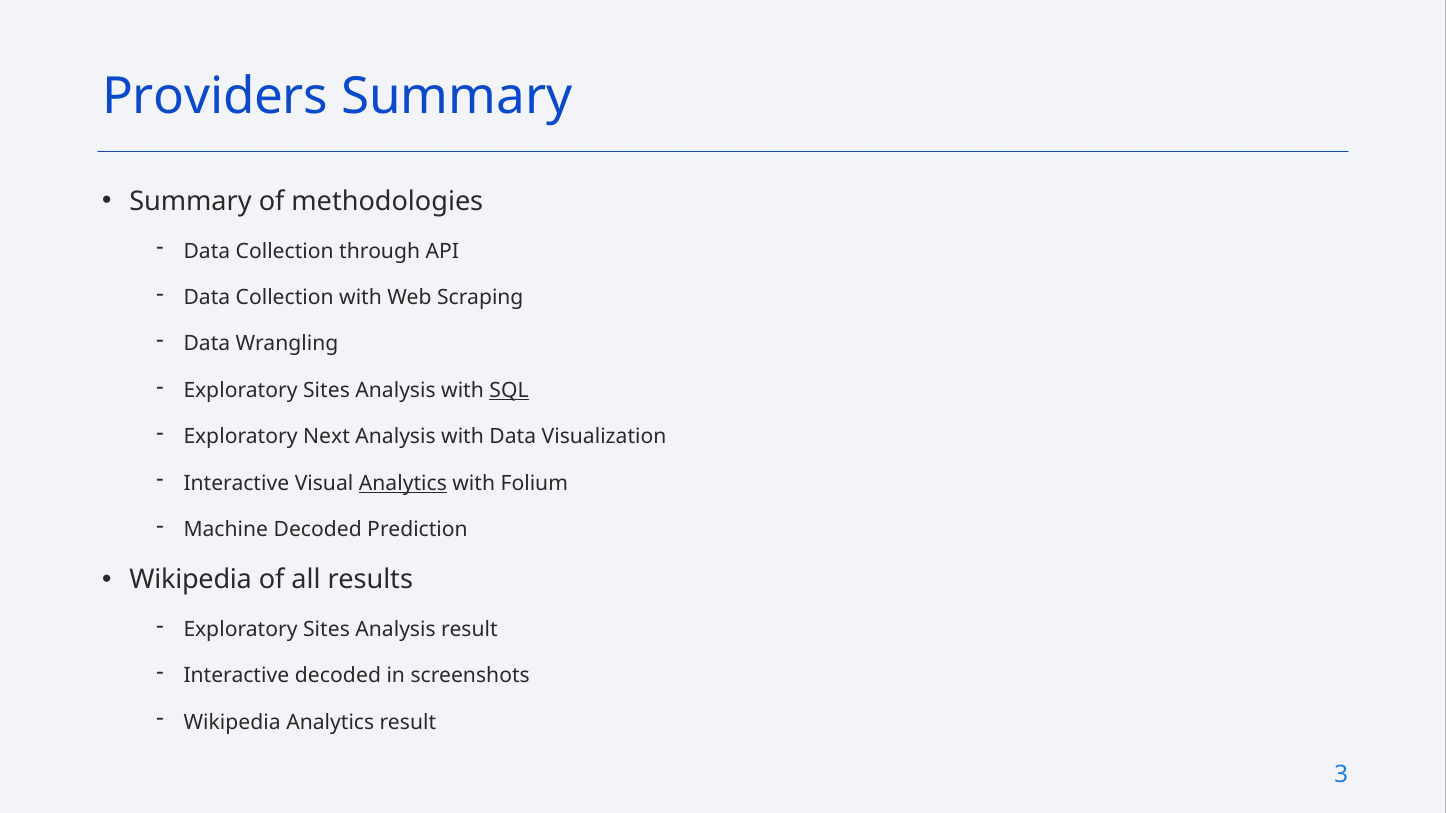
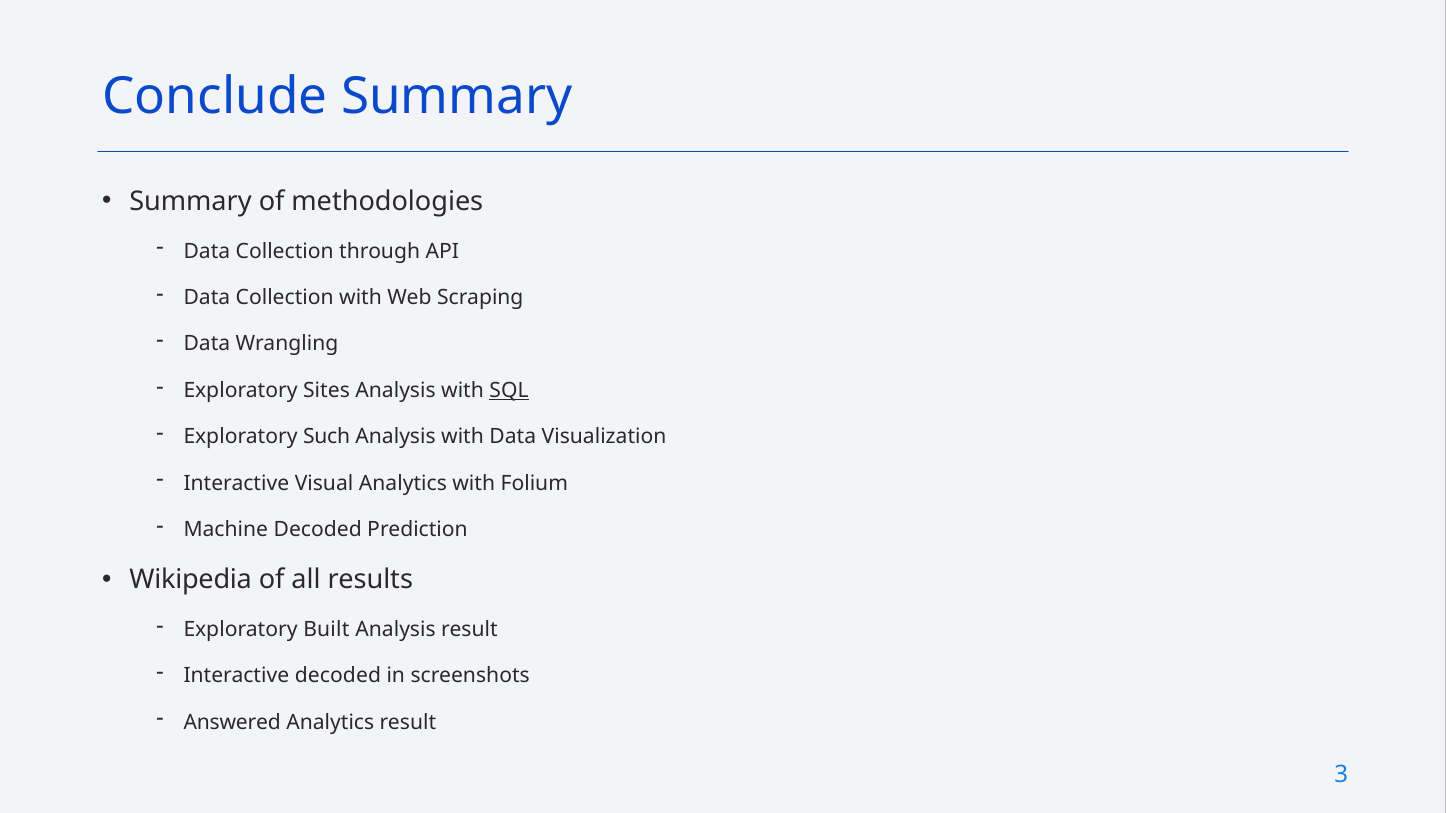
Providers: Providers -> Conclude
Next: Next -> Such
Analytics at (403, 483) underline: present -> none
Sites at (326, 630): Sites -> Built
Wikipedia at (232, 723): Wikipedia -> Answered
